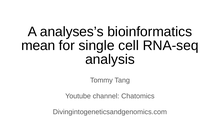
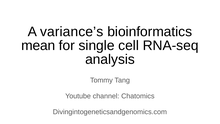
analyses’s: analyses’s -> variance’s
